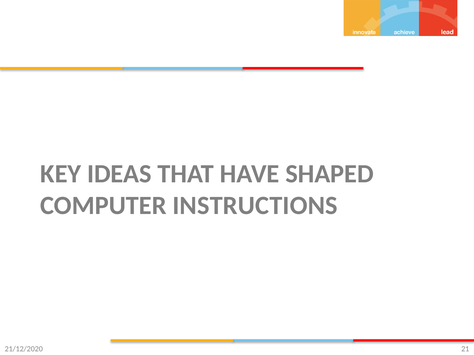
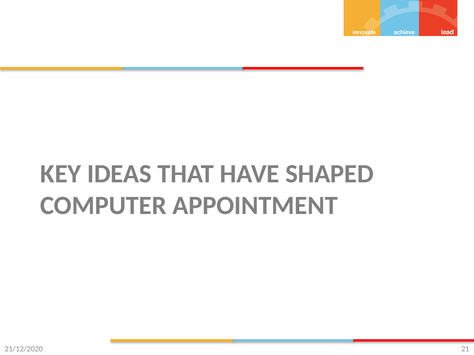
INSTRUCTIONS: INSTRUCTIONS -> APPOINTMENT
